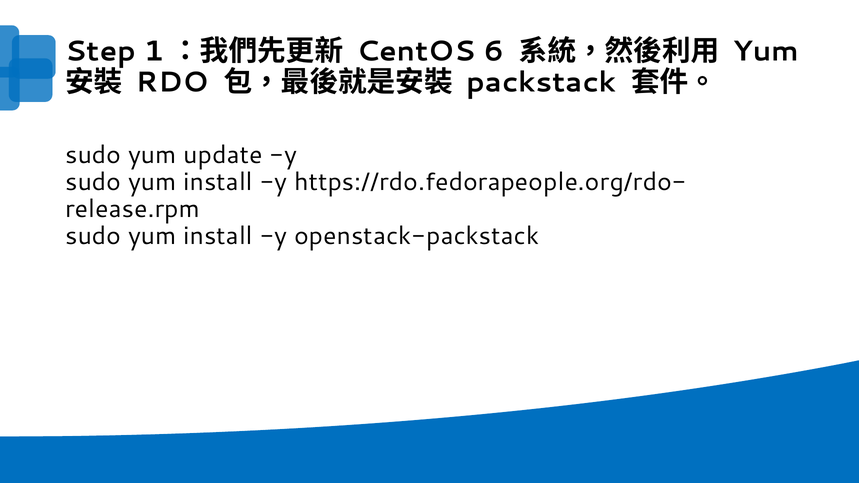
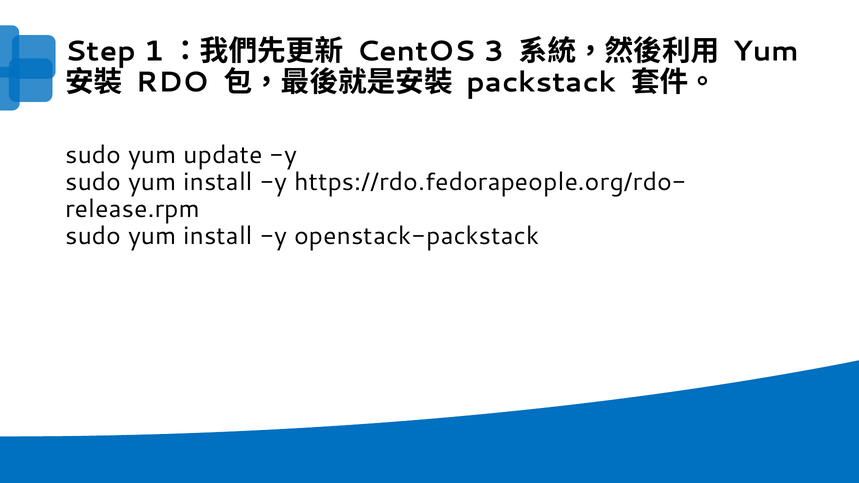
6: 6 -> 3
